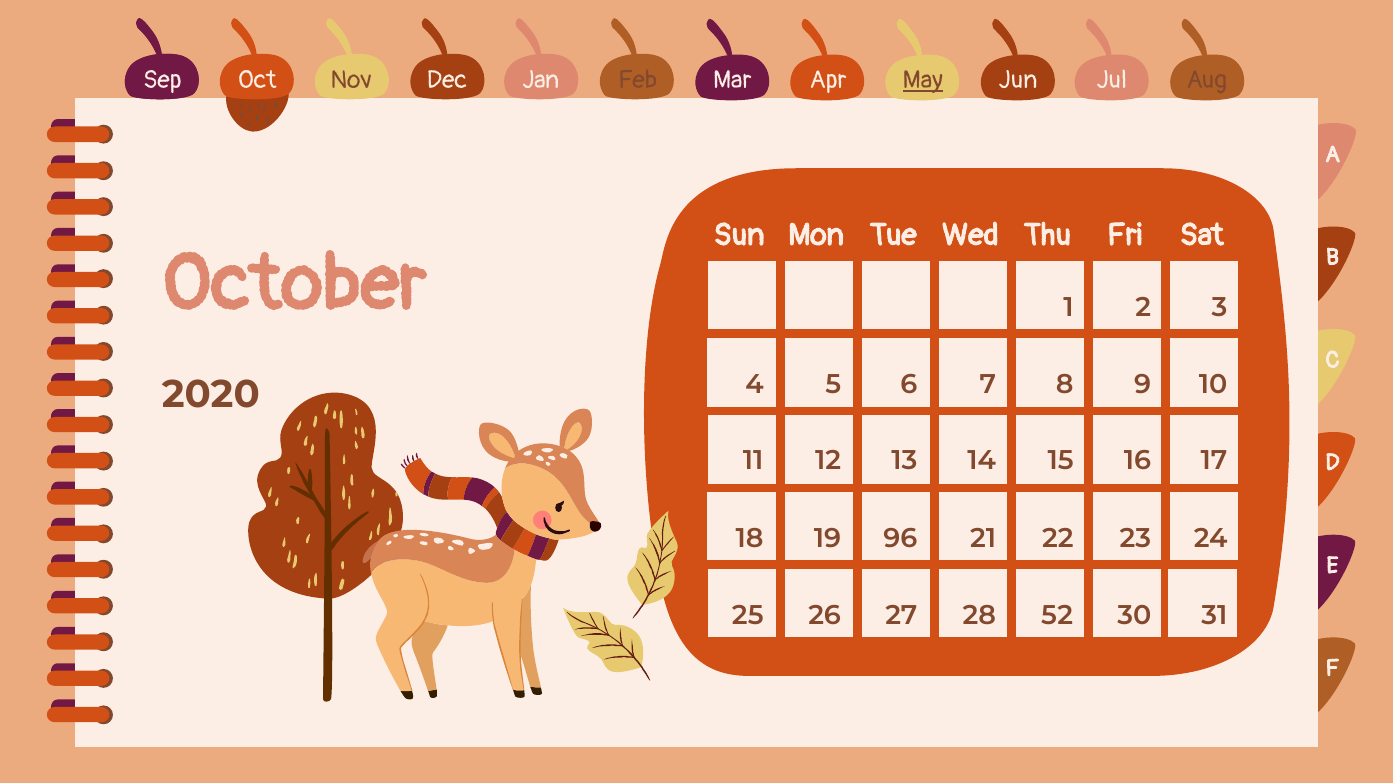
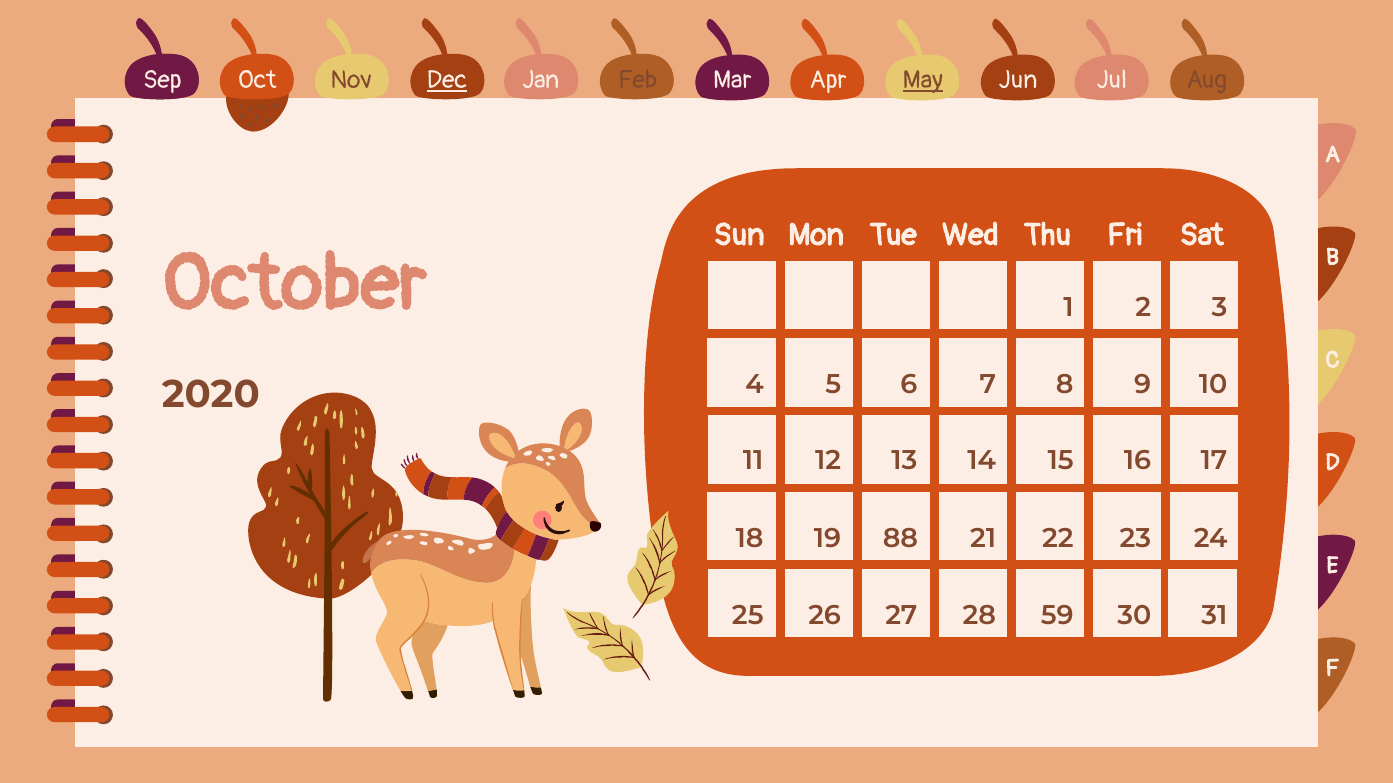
Dec underline: none -> present
96: 96 -> 88
52: 52 -> 59
